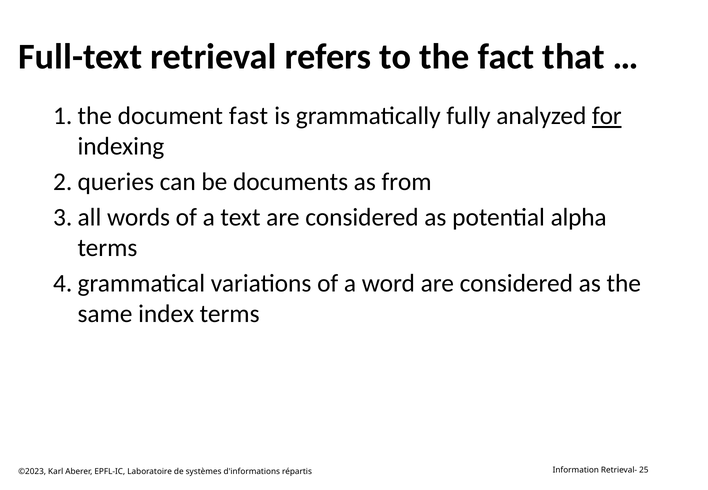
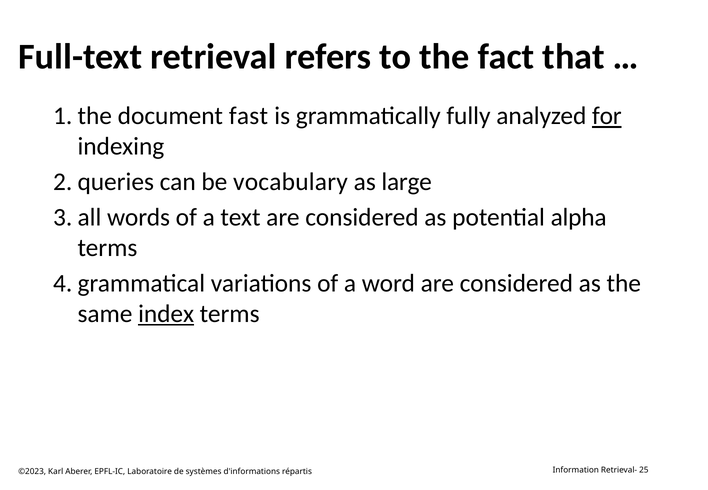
documents: documents -> vocabulary
from: from -> large
index underline: none -> present
